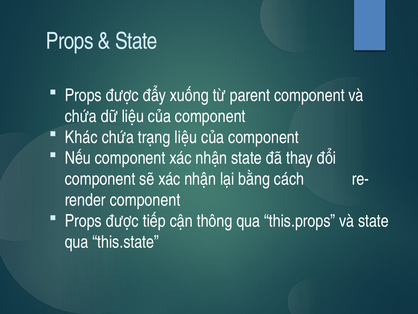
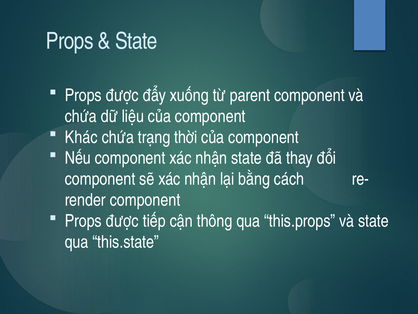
trạng liệu: liệu -> thời
